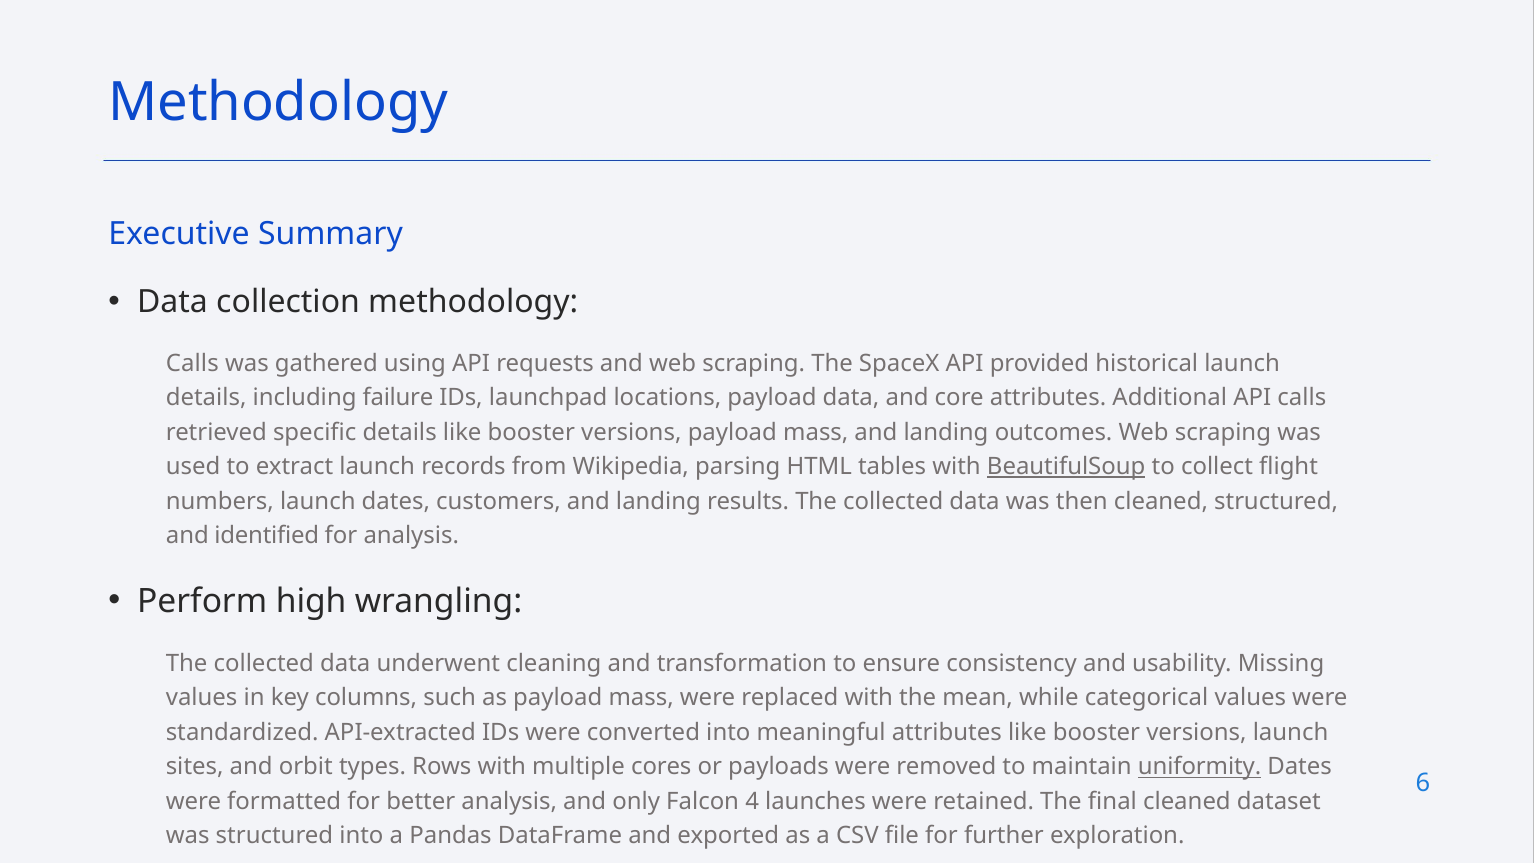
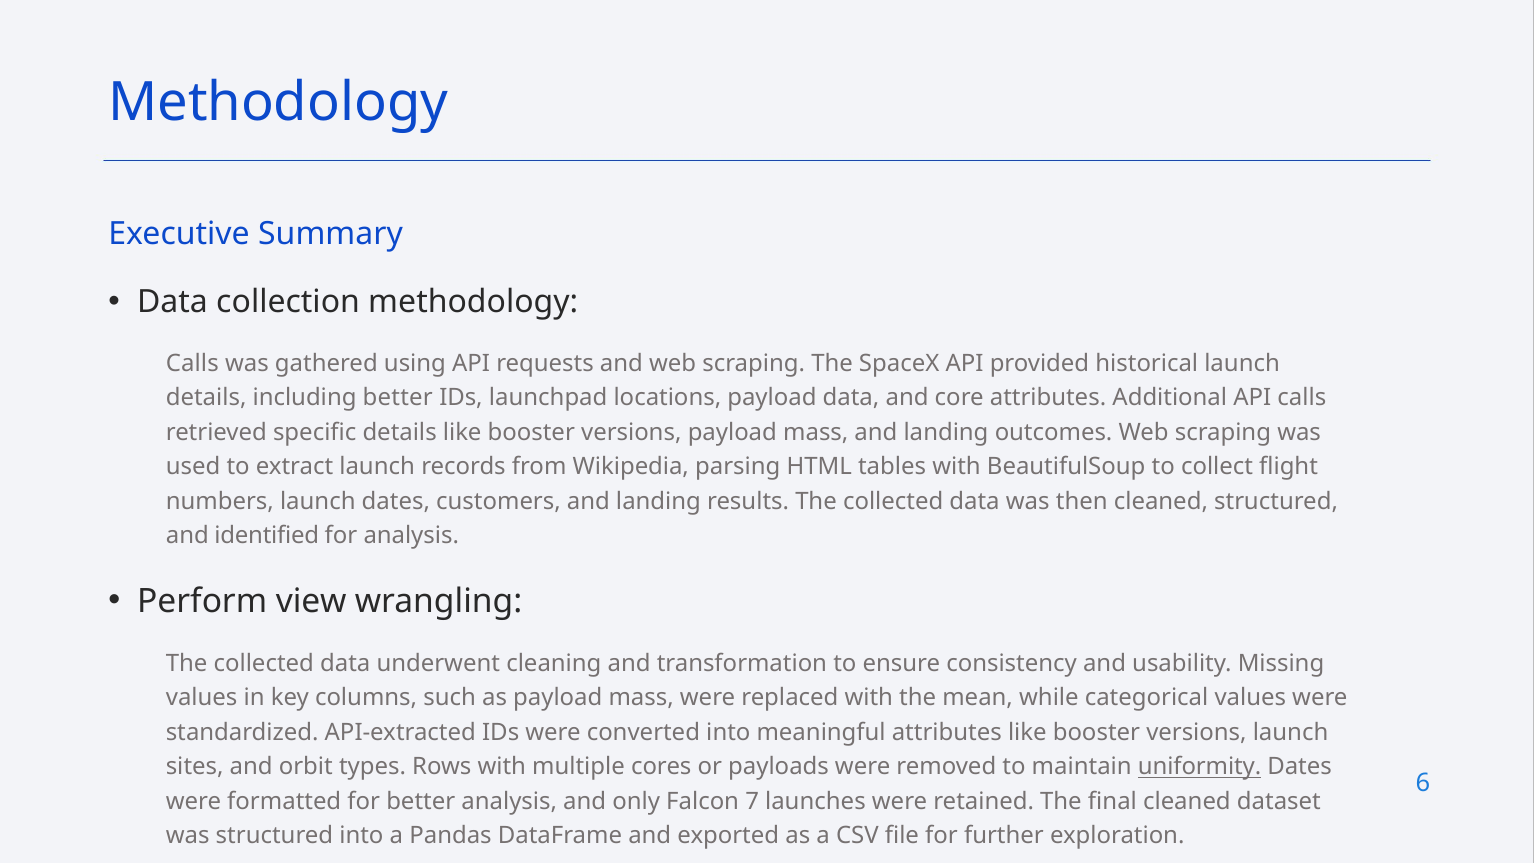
including failure: failure -> better
BeautifulSoup underline: present -> none
high: high -> view
4: 4 -> 7
